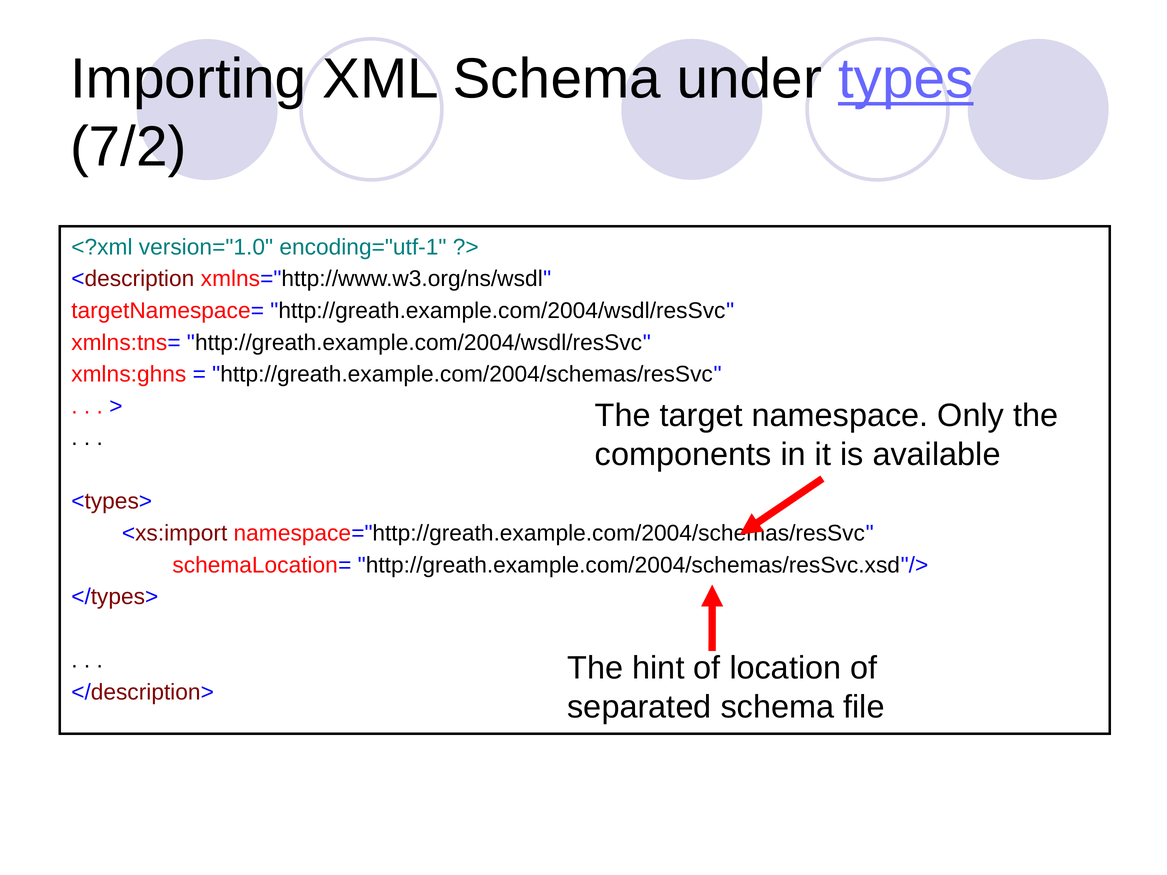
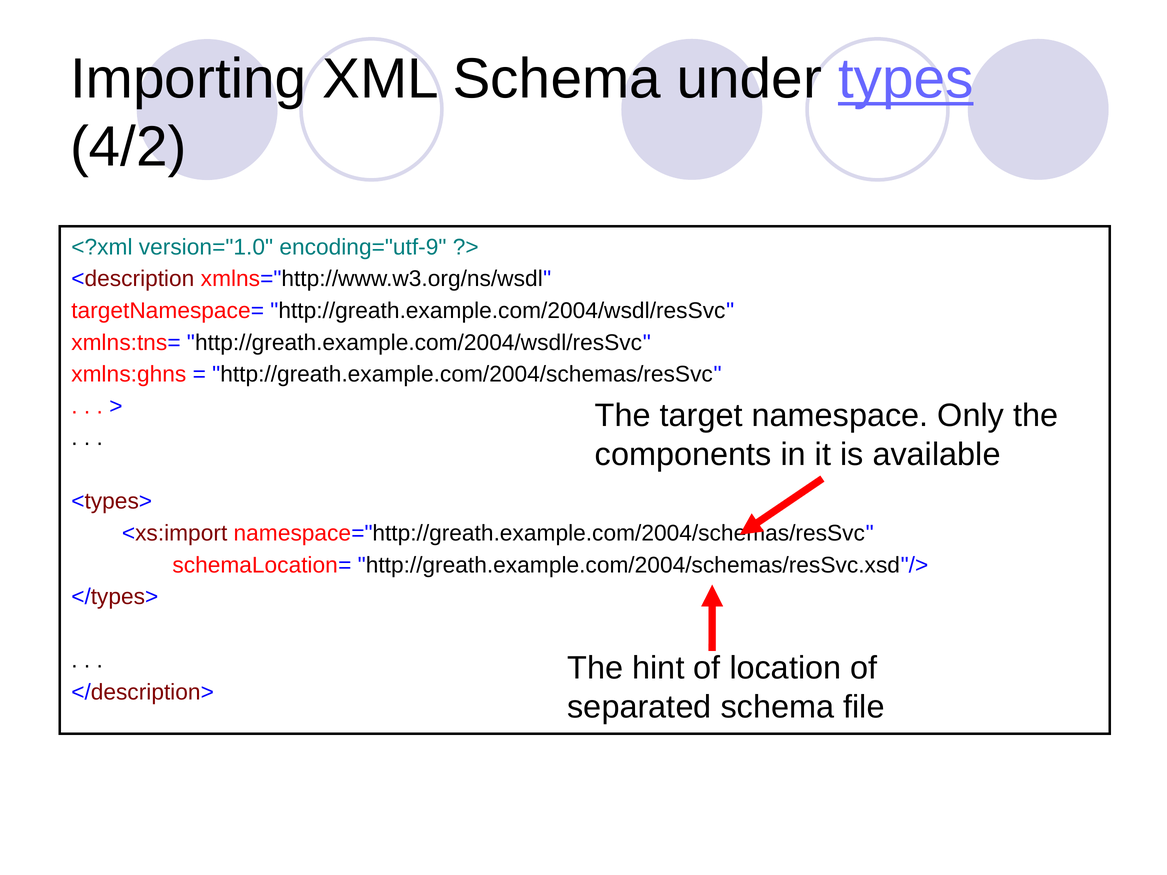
7/2: 7/2 -> 4/2
encoding="utf-1: encoding="utf-1 -> encoding="utf-9
